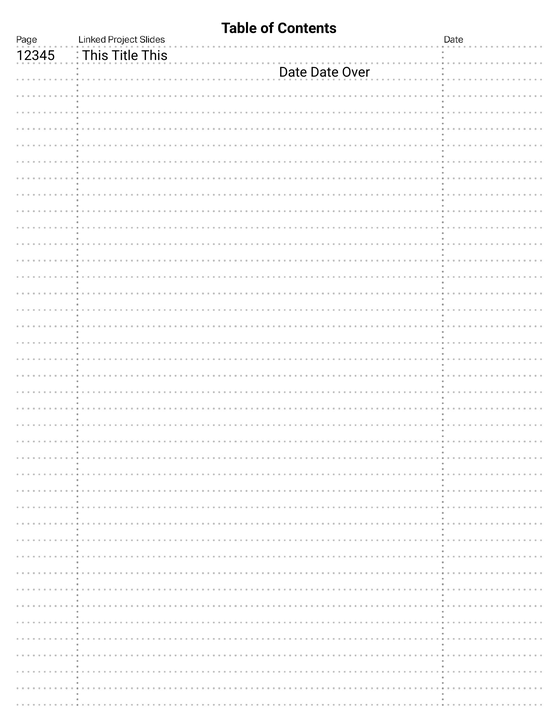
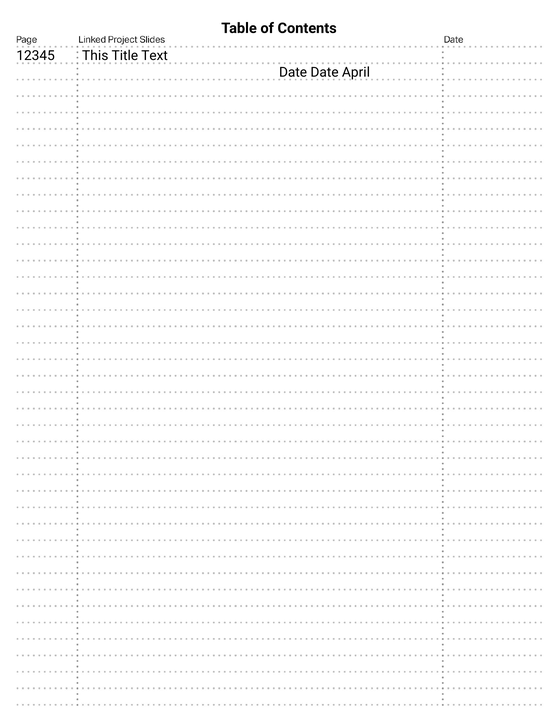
Title This: This -> Text
Over: Over -> April
